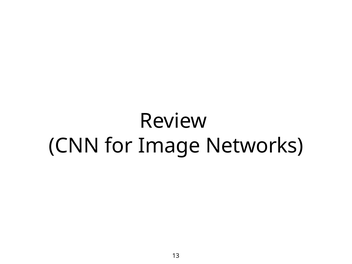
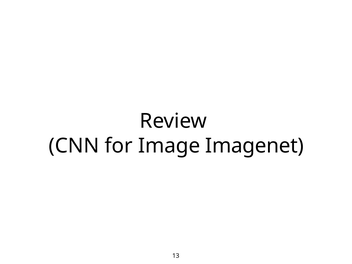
Networks: Networks -> Imagenet
